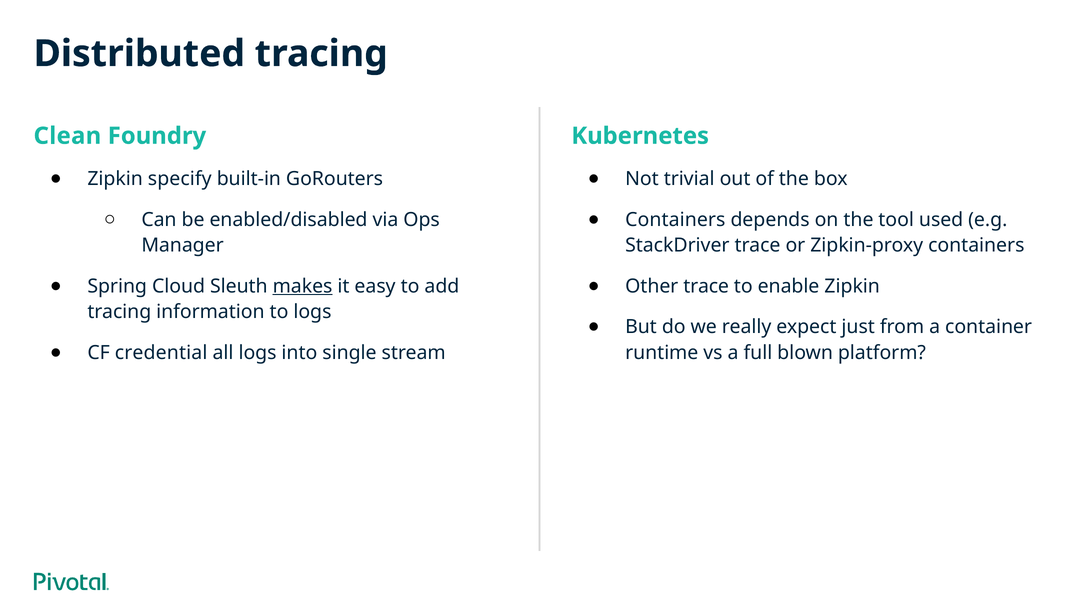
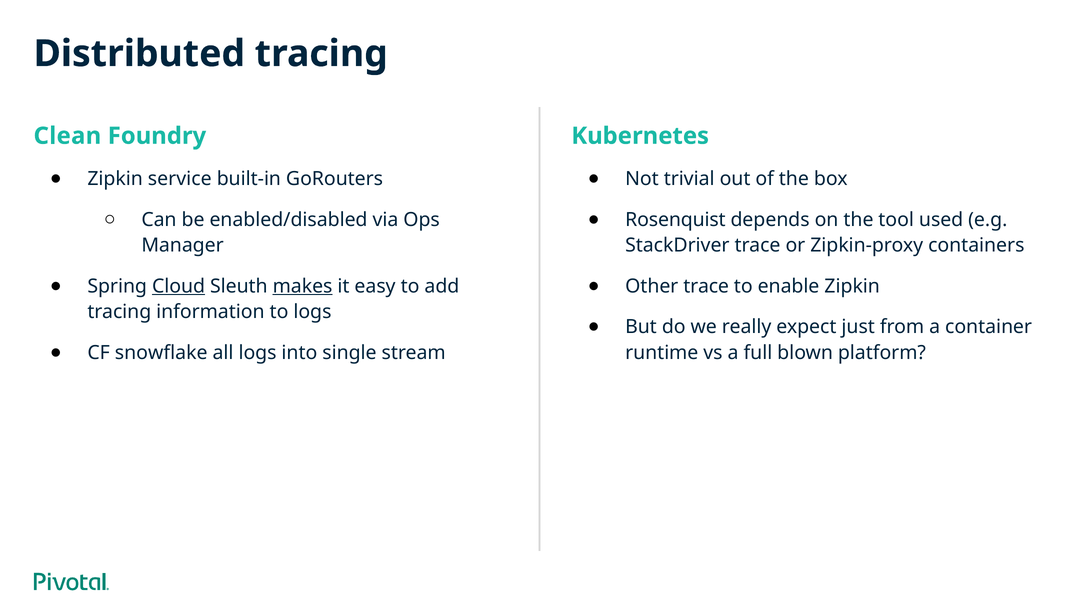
specify: specify -> service
Containers at (675, 220): Containers -> Rosenquist
Cloud underline: none -> present
credential: credential -> snowflake
